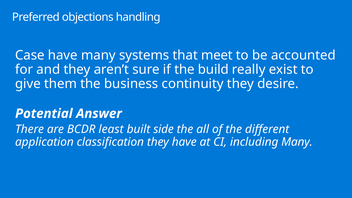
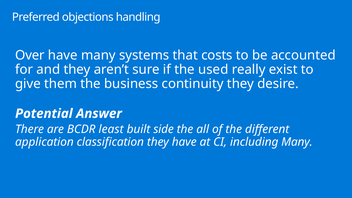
Case: Case -> Over
meet: meet -> costs
build: build -> used
